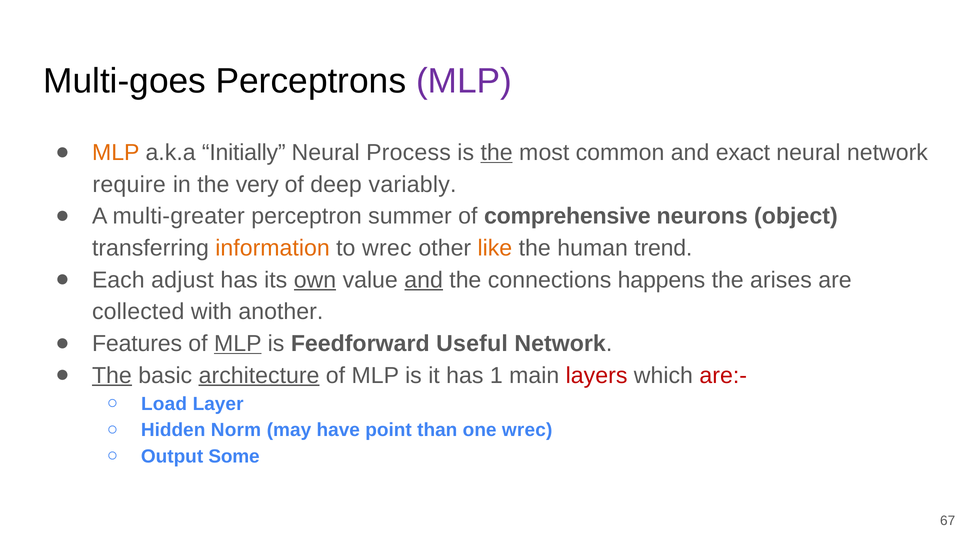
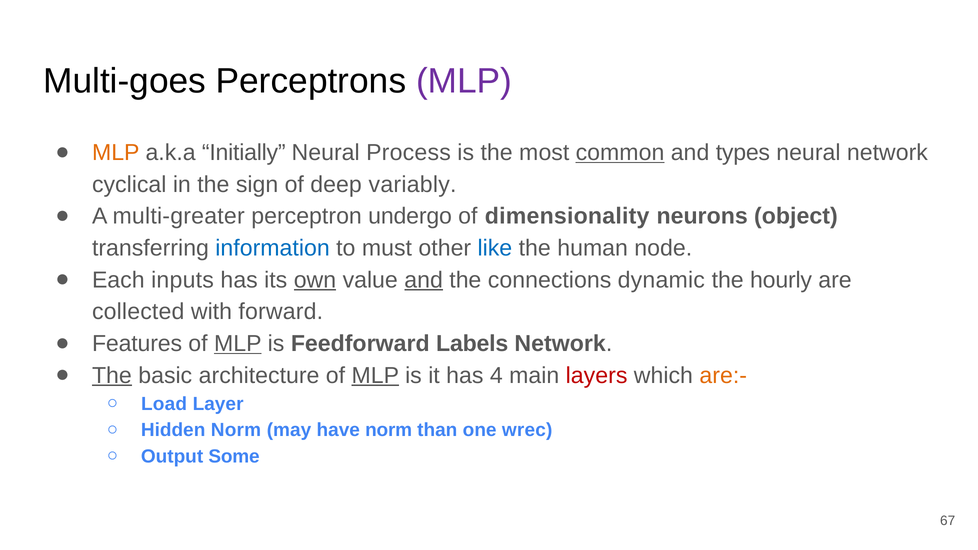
the at (497, 153) underline: present -> none
common underline: none -> present
exact: exact -> types
require: require -> cyclical
very: very -> sign
summer: summer -> undergo
comprehensive: comprehensive -> dimensionality
information colour: orange -> blue
to wrec: wrec -> must
like colour: orange -> blue
trend: trend -> node
adjust: adjust -> inputs
happens: happens -> dynamic
arises: arises -> hourly
another: another -> forward
Useful: Useful -> Labels
architecture underline: present -> none
MLP at (375, 376) underline: none -> present
1: 1 -> 4
are:- colour: red -> orange
have point: point -> norm
